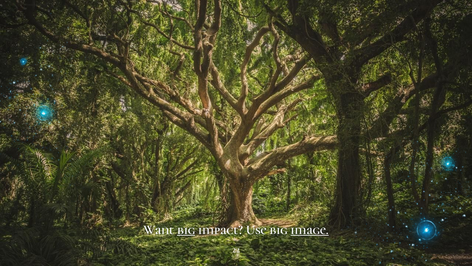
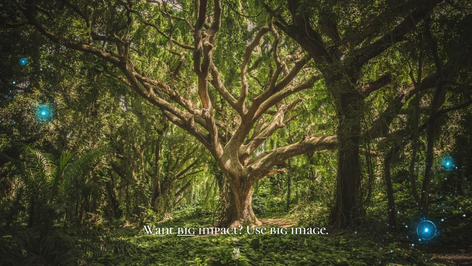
image underline: present -> none
